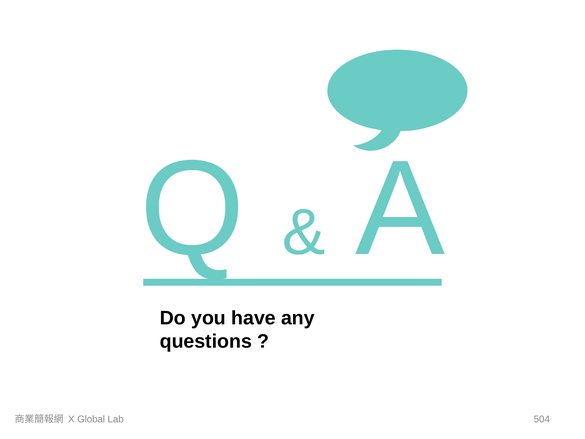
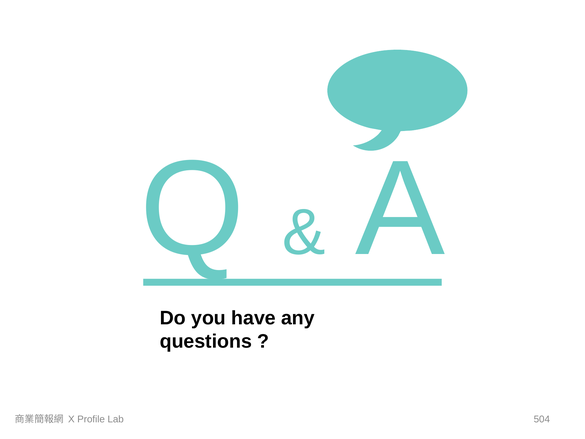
Global: Global -> Profile
